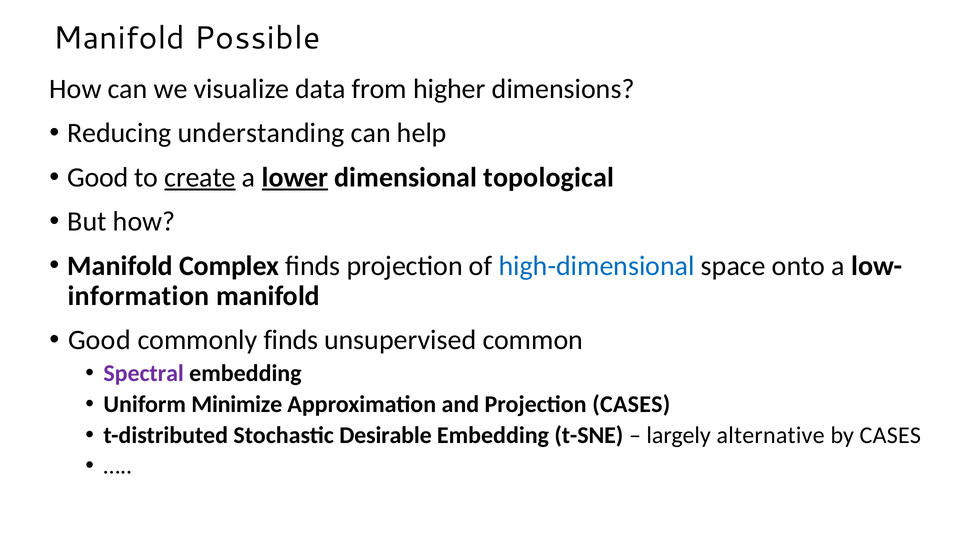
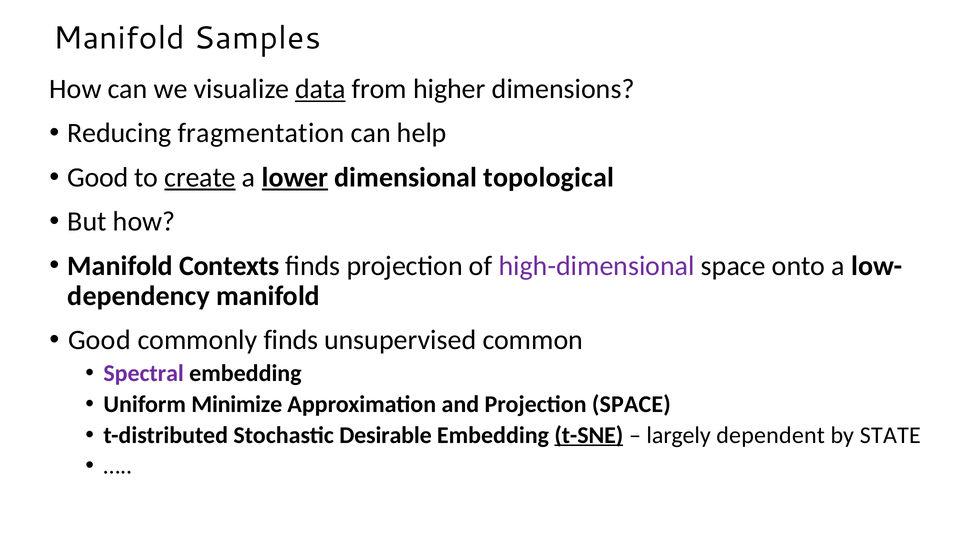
Possible: Possible -> Samples
data underline: none -> present
understanding: understanding -> fragmentation
Complex: Complex -> Contexts
high-dimensional colour: blue -> purple
information: information -> dependency
Projection CASES: CASES -> SPACE
t-SNE underline: none -> present
alternative: alternative -> dependent
by CASES: CASES -> STATE
